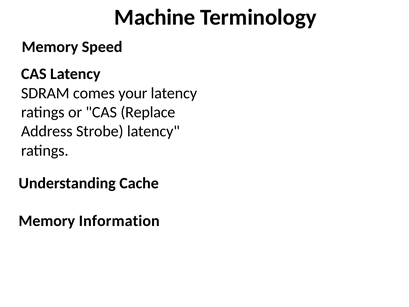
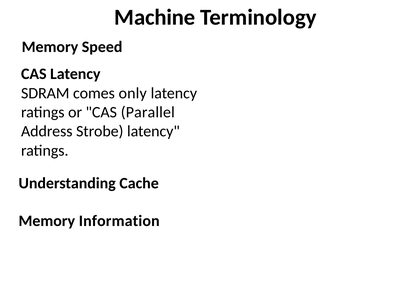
your: your -> only
Replace: Replace -> Parallel
